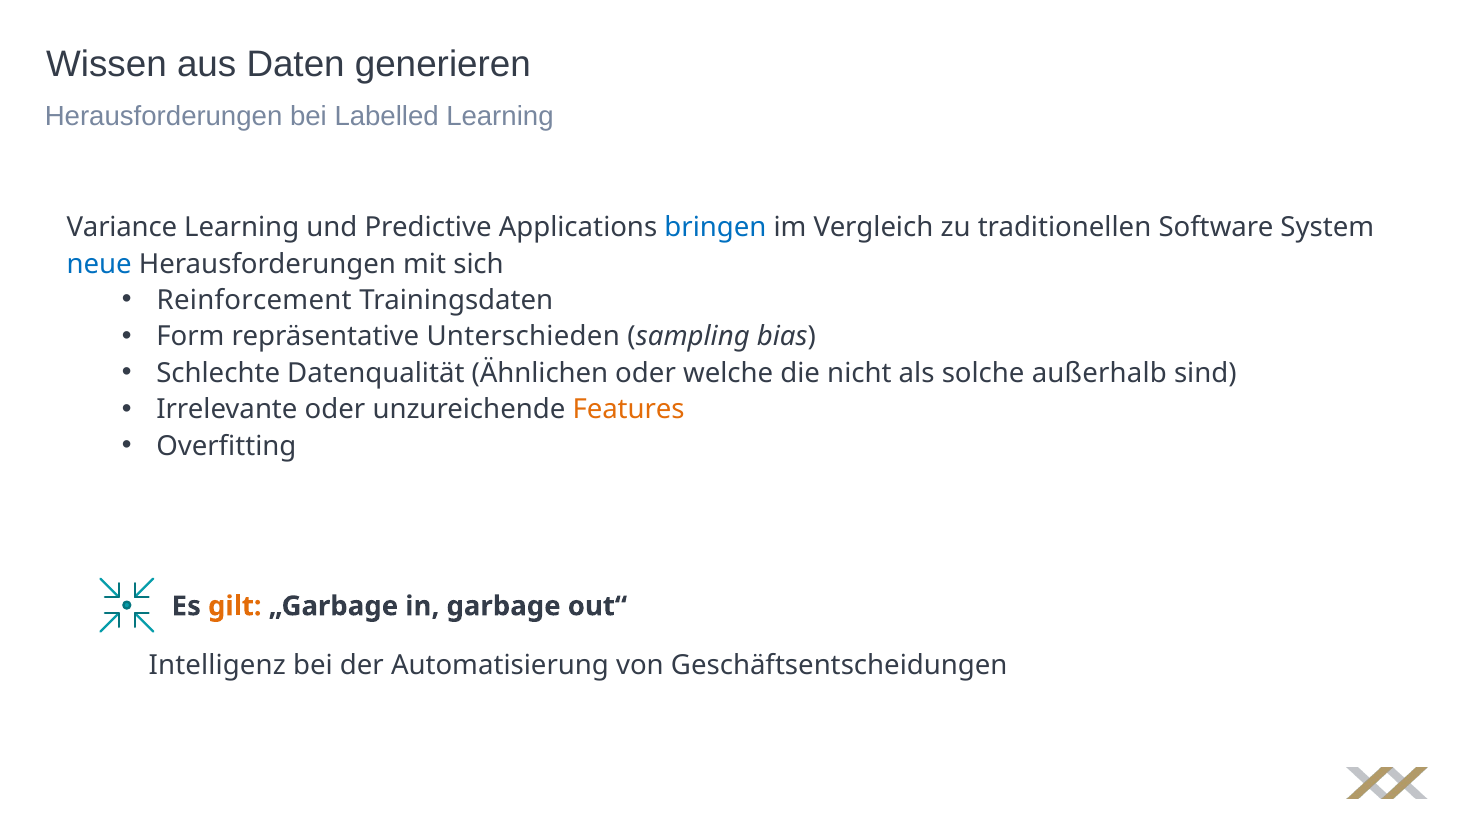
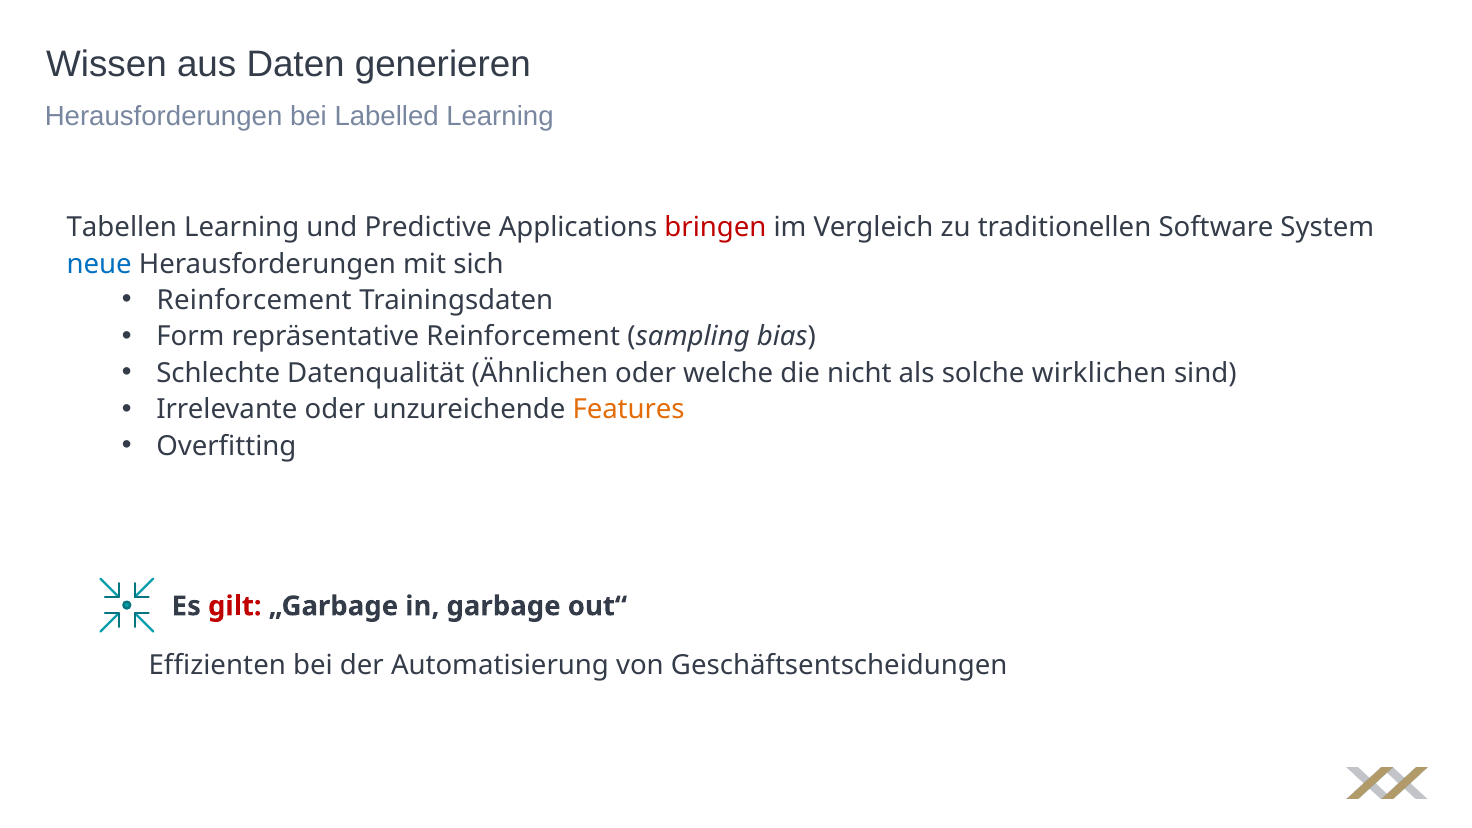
Variance: Variance -> Tabellen
bringen colour: blue -> red
repräsentative Unterschieden: Unterschieden -> Reinforcement
außerhalb: außerhalb -> wirklichen
gilt colour: orange -> red
Intelligenz: Intelligenz -> Effizienten
